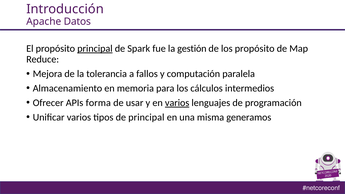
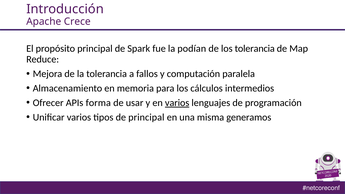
Datos: Datos -> Crece
principal at (95, 49) underline: present -> none
gestión: gestión -> podían
los propósito: propósito -> tolerancia
